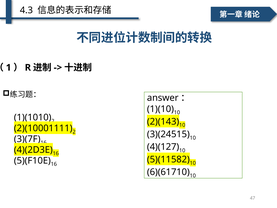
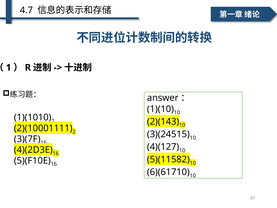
4.3: 4.3 -> 4.7
